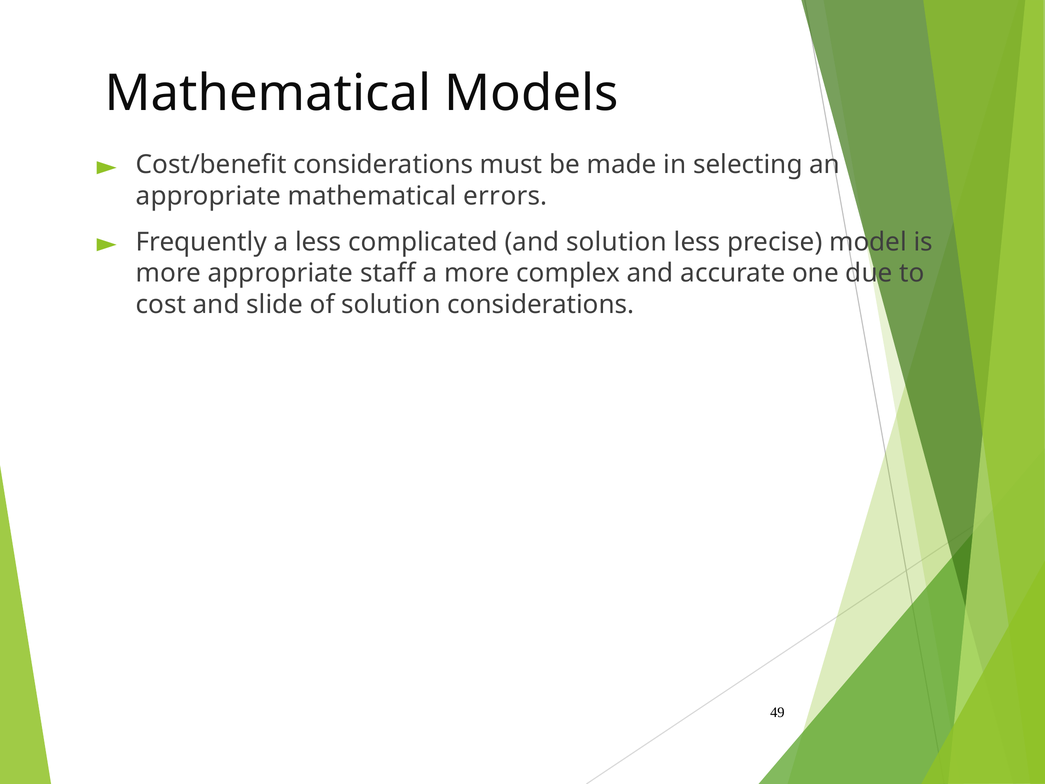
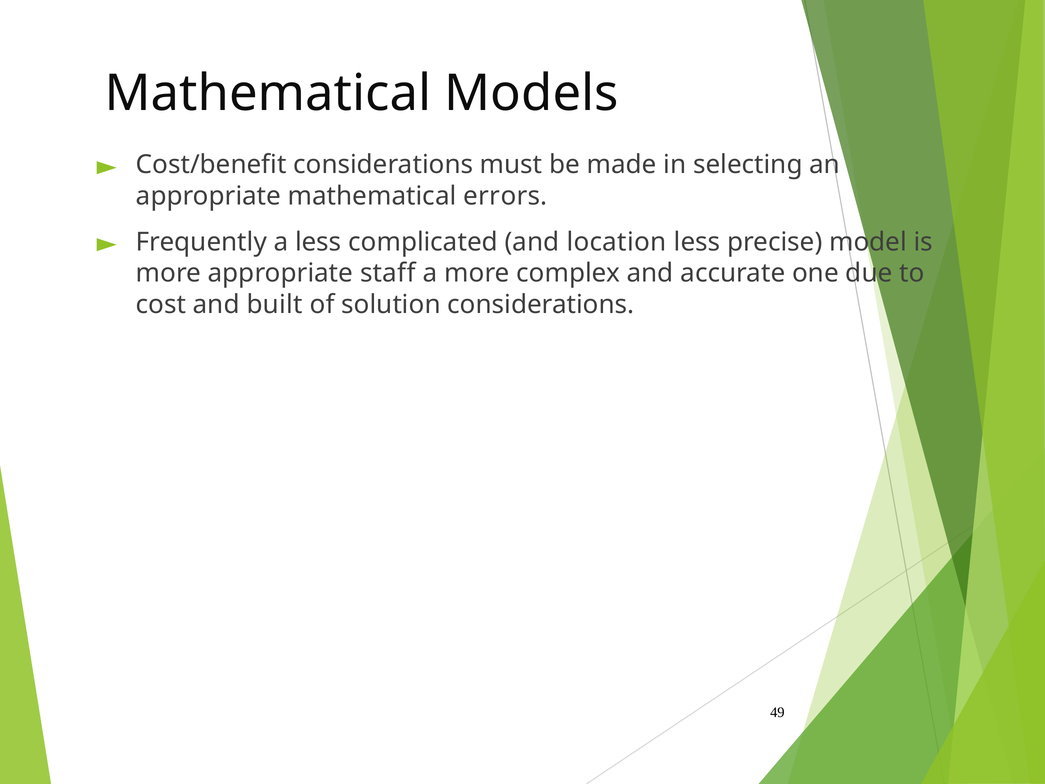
and solution: solution -> location
slide: slide -> built
